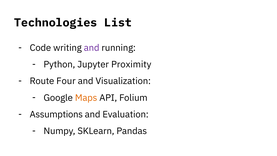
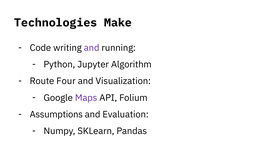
List: List -> Make
Proximity: Proximity -> Algorithm
Maps colour: orange -> purple
